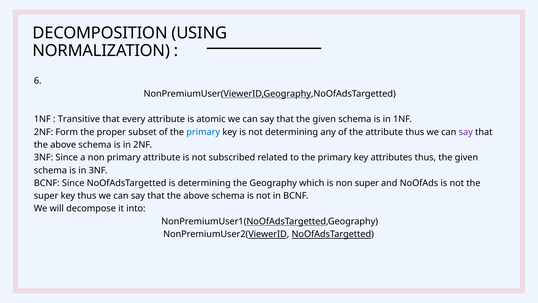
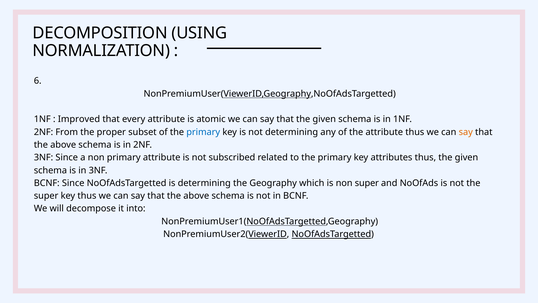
Transitive: Transitive -> Improved
Form: Form -> From
say at (466, 132) colour: purple -> orange
